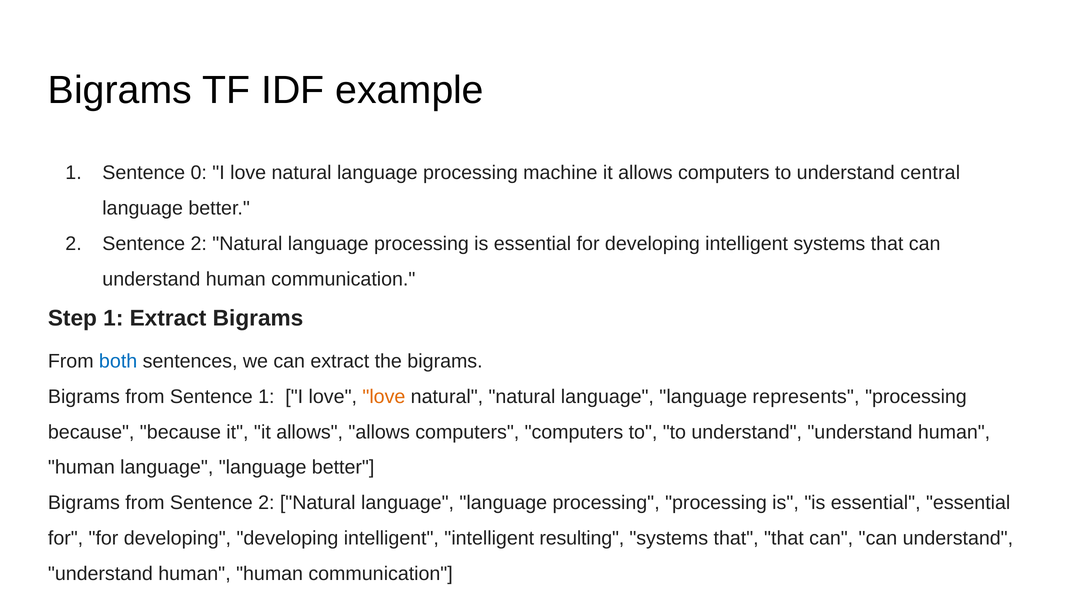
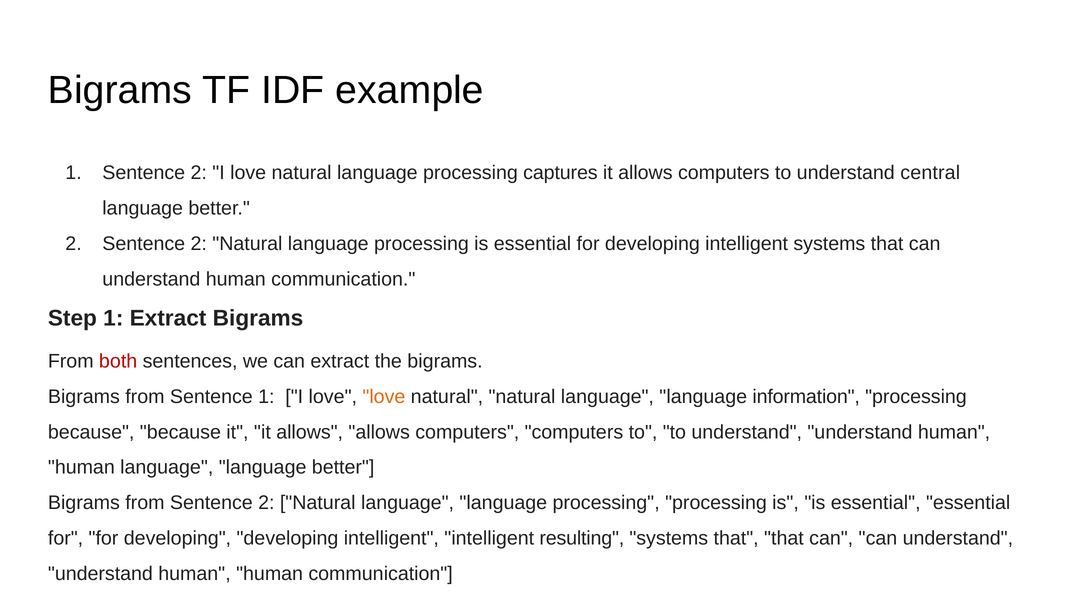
1 Sentence 0: 0 -> 2
machine: machine -> captures
both colour: blue -> red
represents: represents -> information
